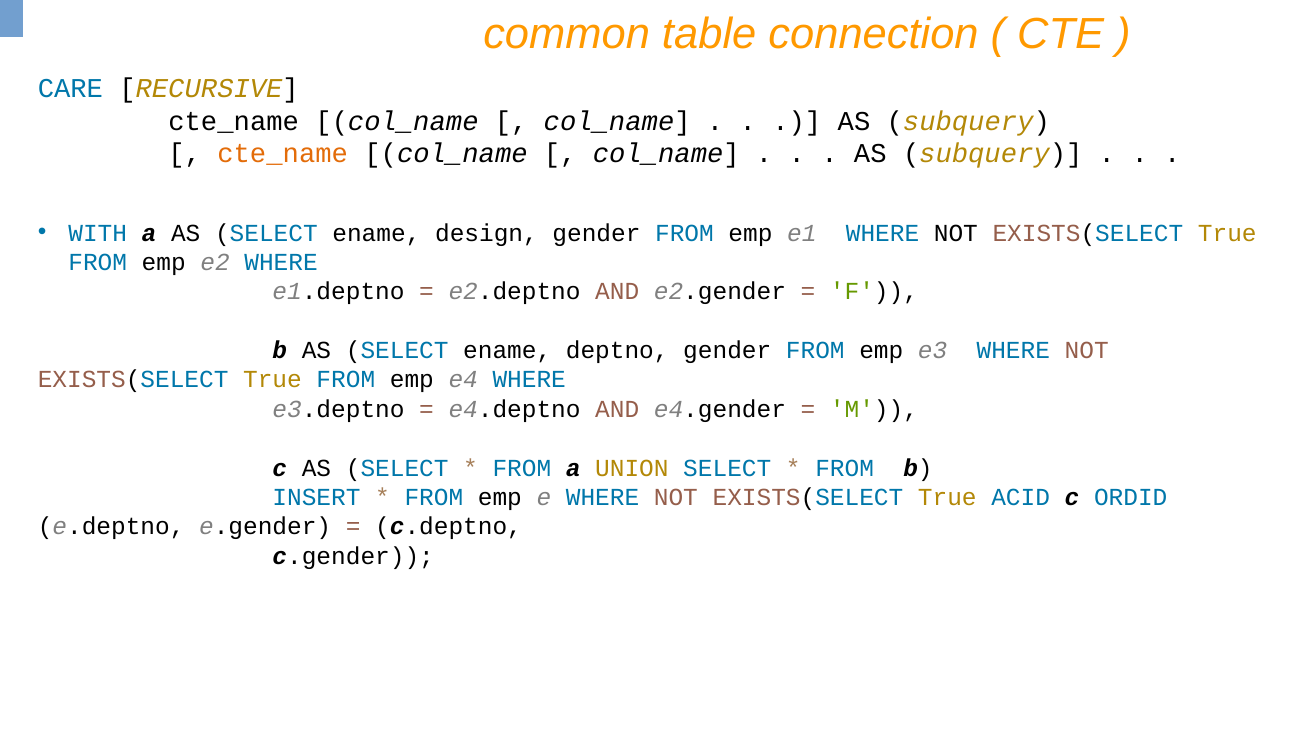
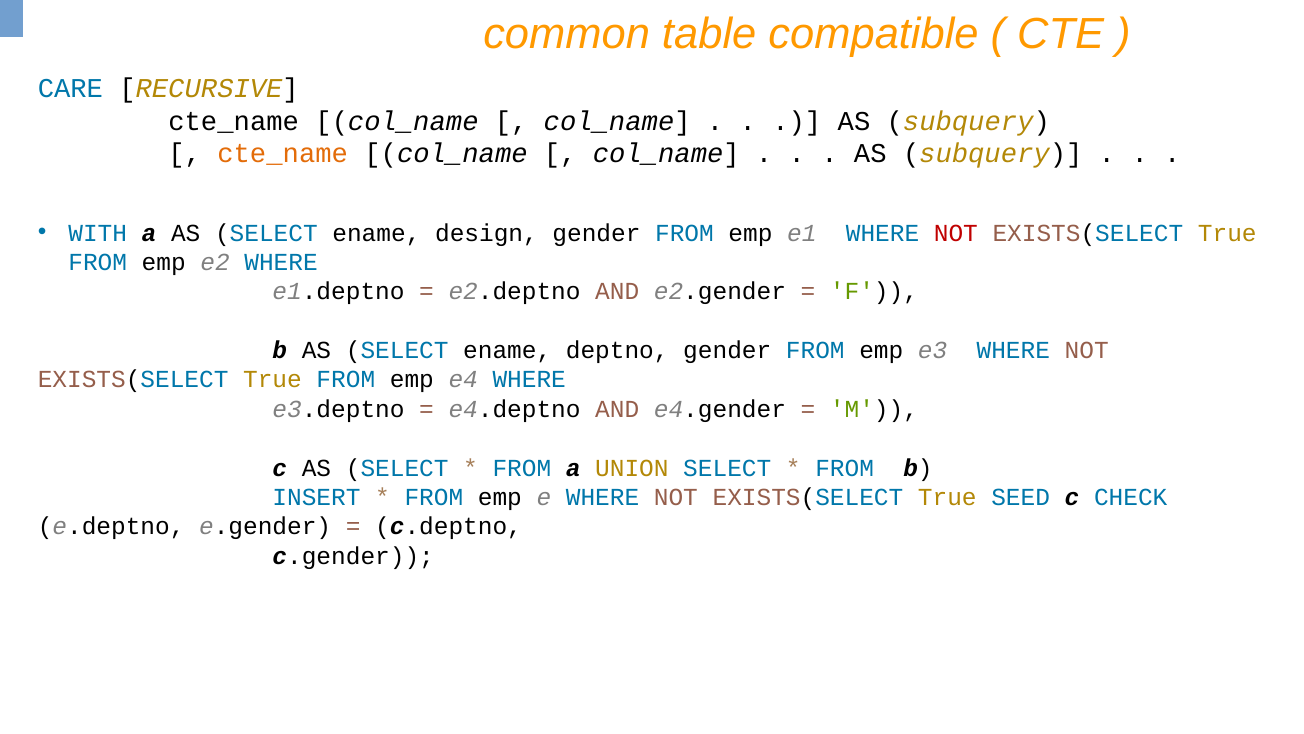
connection: connection -> compatible
NOT at (956, 233) colour: black -> red
ACID: ACID -> SEED
ORDID: ORDID -> CHECK
